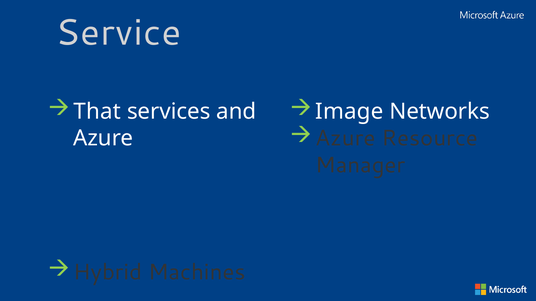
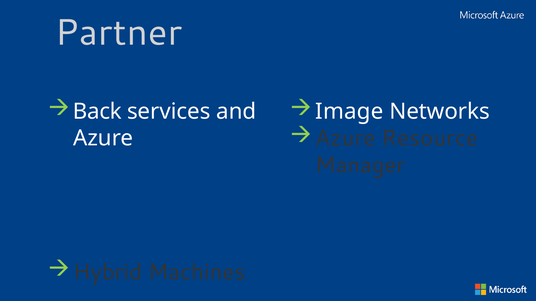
Service: Service -> Partner
That: That -> Back
